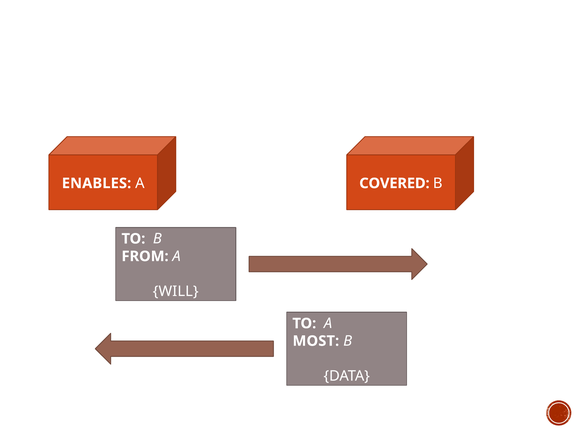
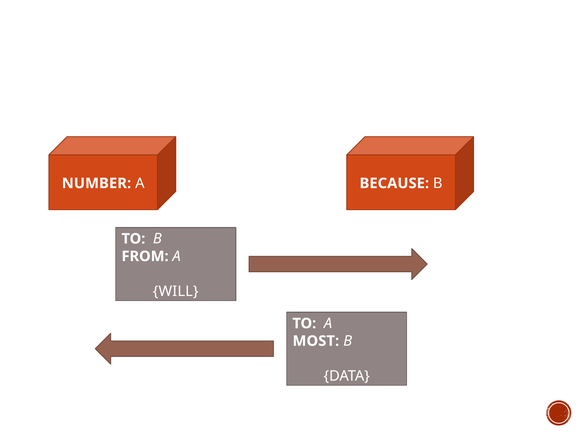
ENABLES: ENABLES -> NUMBER
COVERED: COVERED -> BECAUSE
